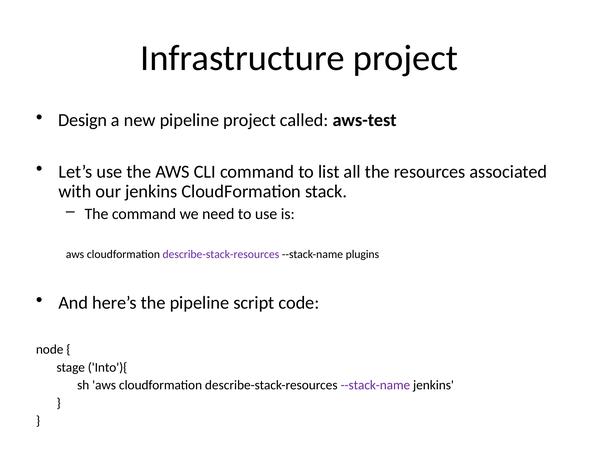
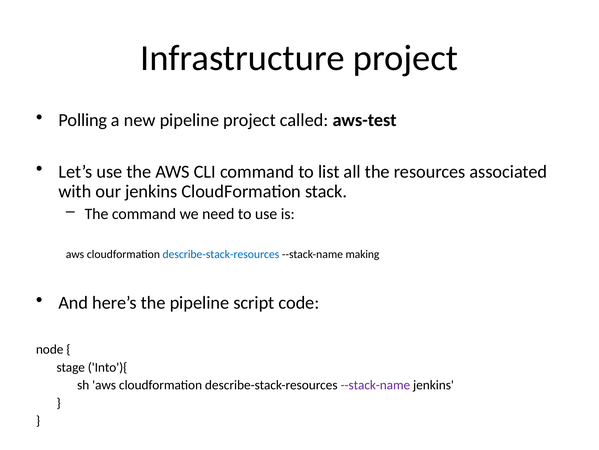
Design: Design -> Polling
describe-stack-resources at (221, 254) colour: purple -> blue
plugins: plugins -> making
